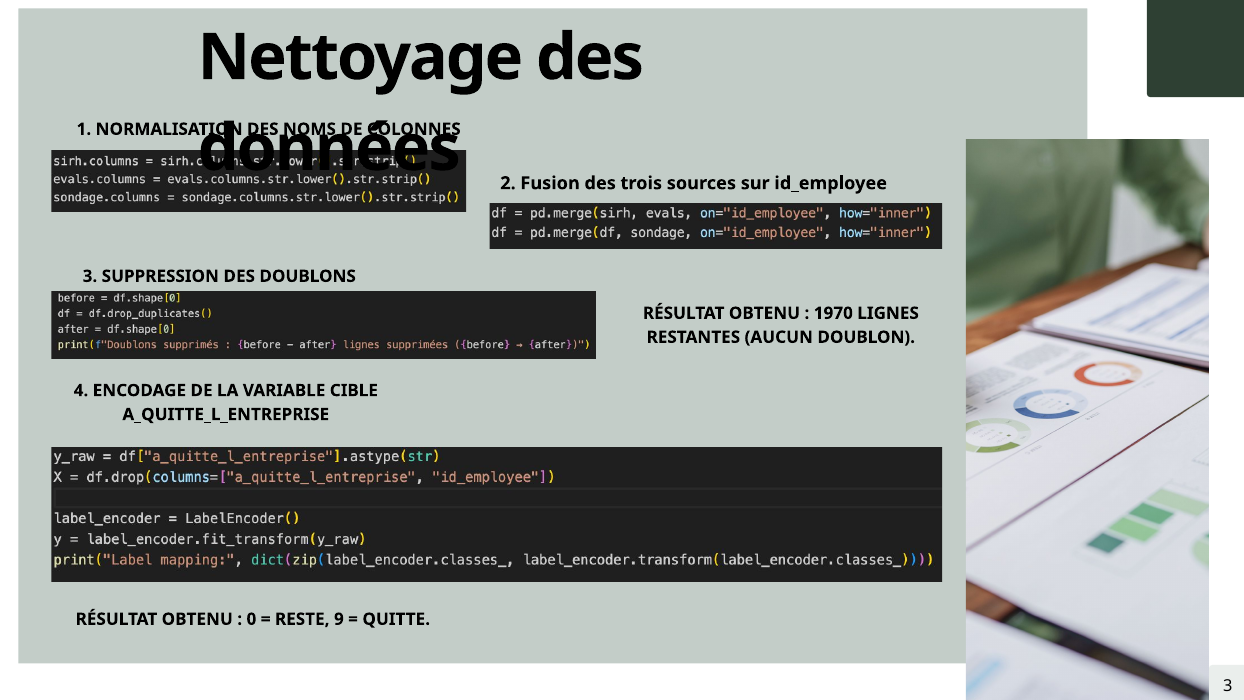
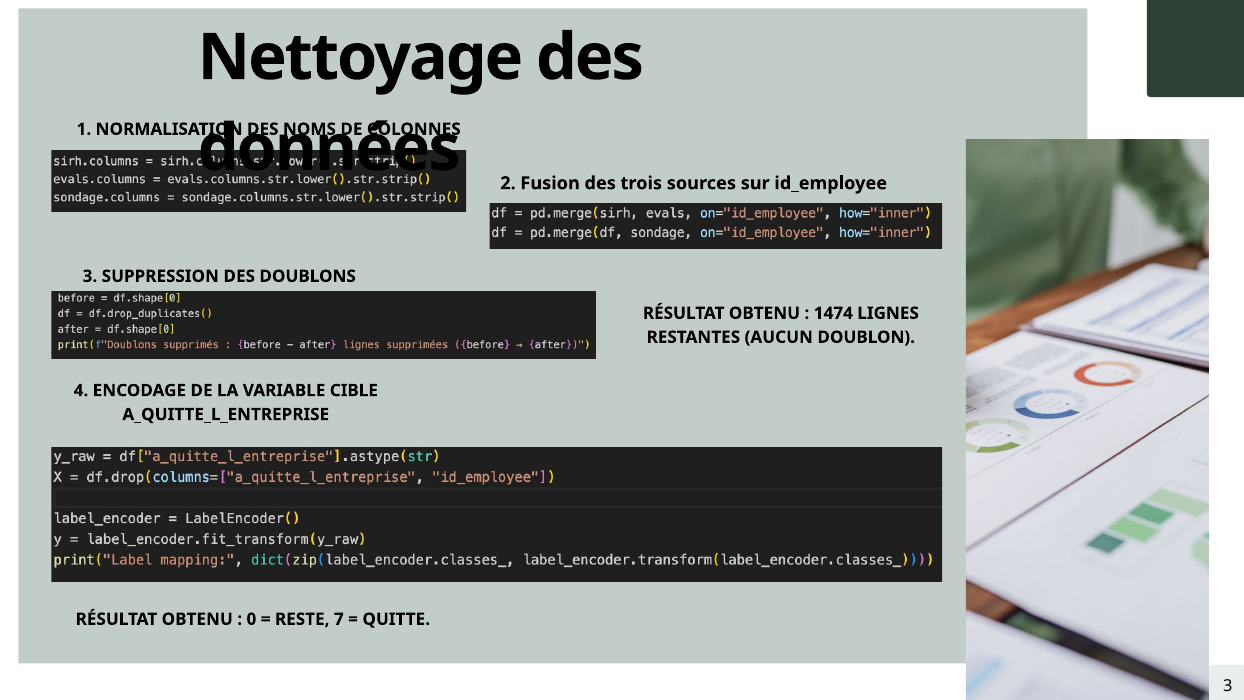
1970: 1970 -> 1474
9: 9 -> 7
